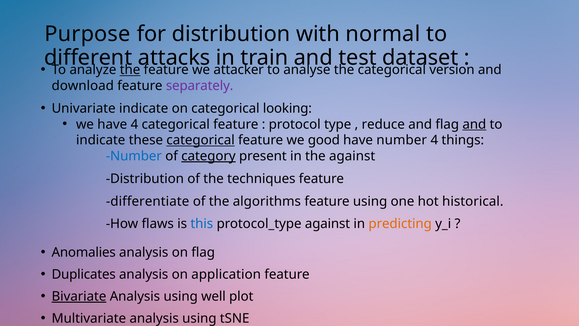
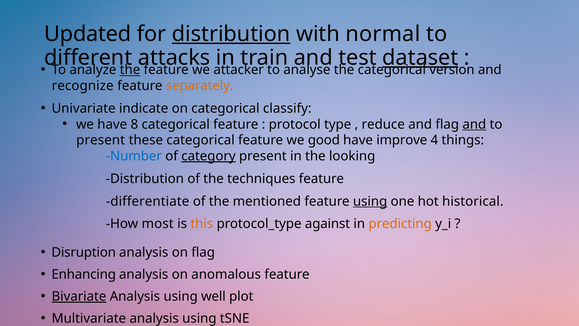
Purpose: Purpose -> Updated
distribution at (231, 34) underline: none -> present
dataset underline: none -> present
download: download -> recognize
separately colour: purple -> orange
looking: looking -> classify
have 4: 4 -> 8
indicate at (101, 140): indicate -> present
categorical at (201, 140) underline: present -> none
have number: number -> improve
the against: against -> looking
algorithms: algorithms -> mentioned
using at (370, 201) underline: none -> present
flaws: flaws -> most
this colour: blue -> orange
Anomalies: Anomalies -> Disruption
Duplicates: Duplicates -> Enhancing
application: application -> anomalous
